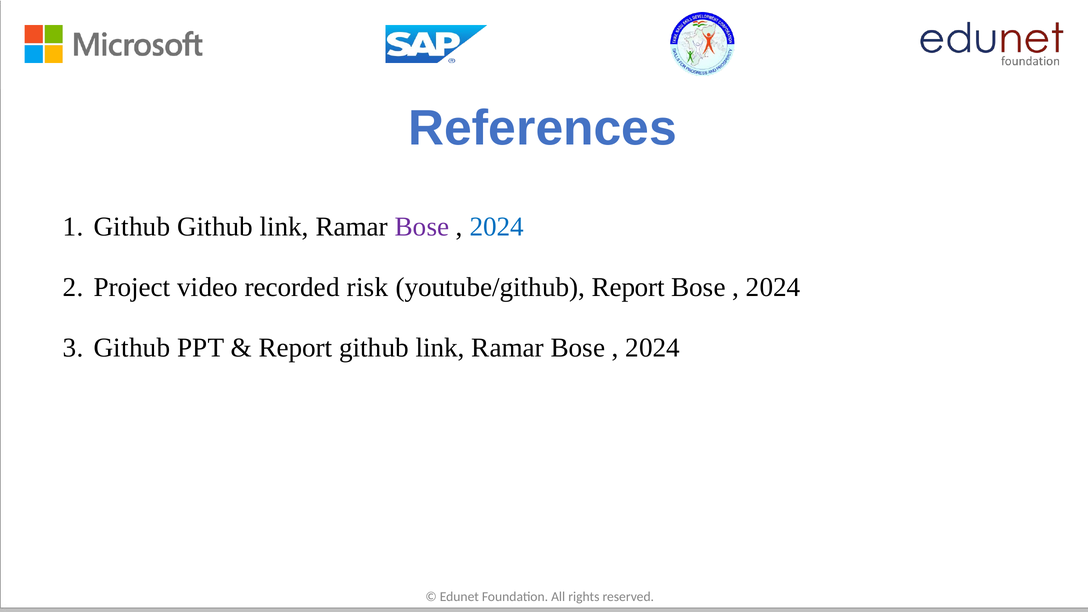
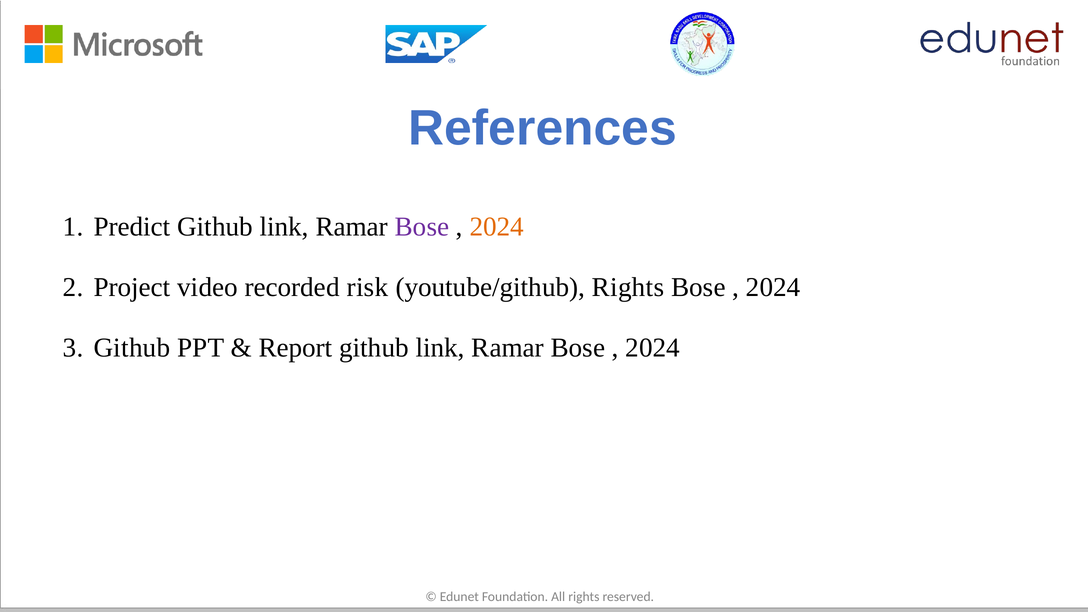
Github at (132, 227): Github -> Predict
2024 at (497, 227) colour: blue -> orange
youtube/github Report: Report -> Rights
